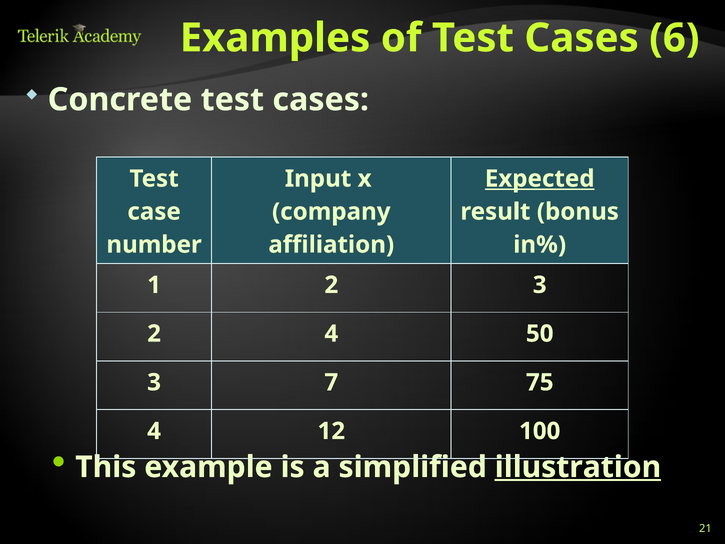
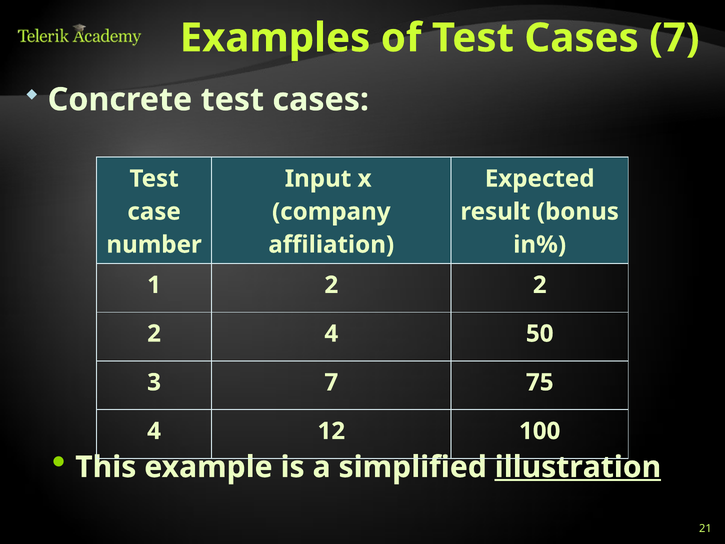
Cases 6: 6 -> 7
Expected underline: present -> none
1 2 3: 3 -> 2
